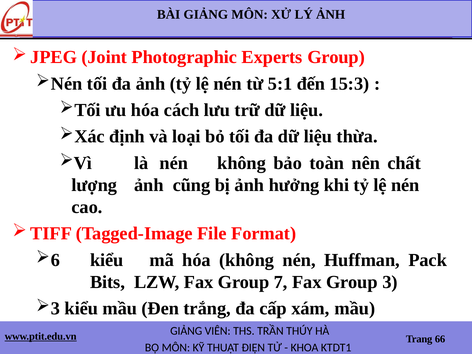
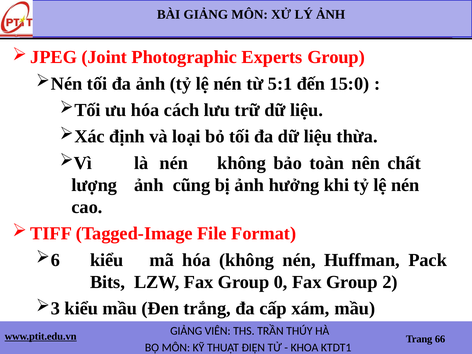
15:3: 15:3 -> 15:0
7: 7 -> 0
3: 3 -> 2
